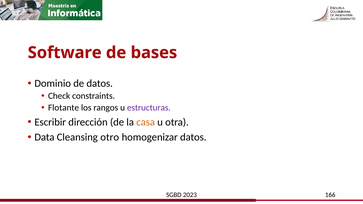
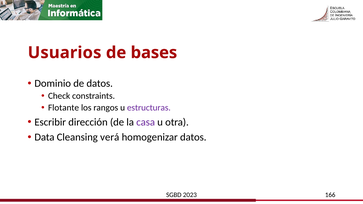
Software: Software -> Usuarios
casa colour: orange -> purple
otro: otro -> verá
